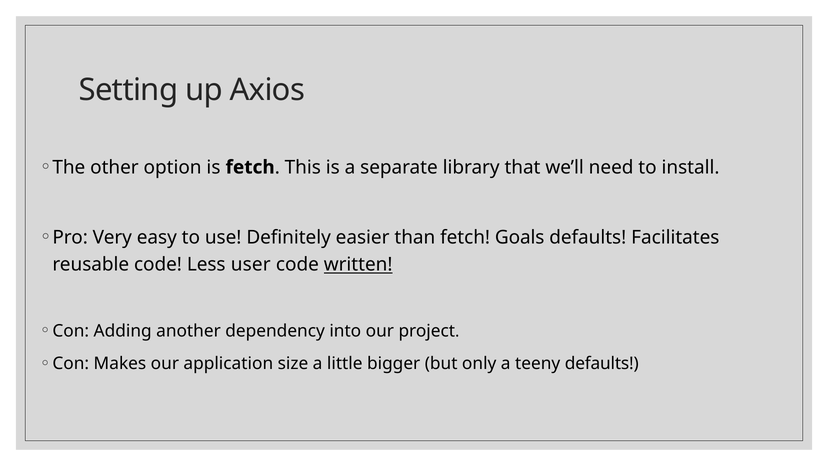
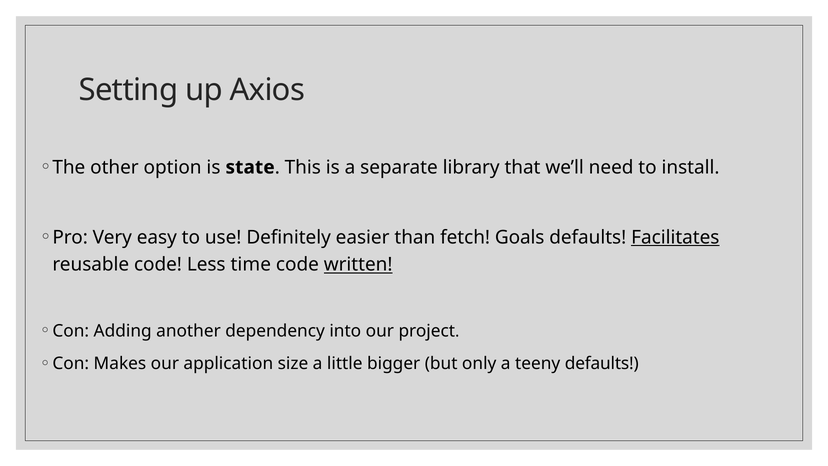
is fetch: fetch -> state
Facilitates underline: none -> present
user: user -> time
